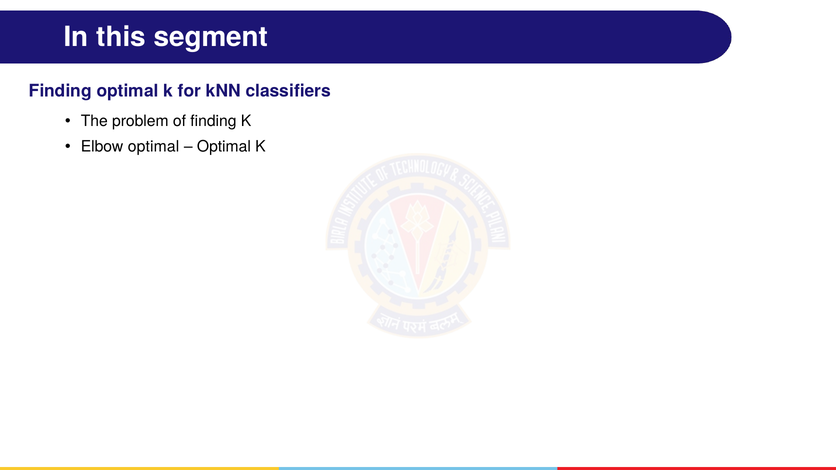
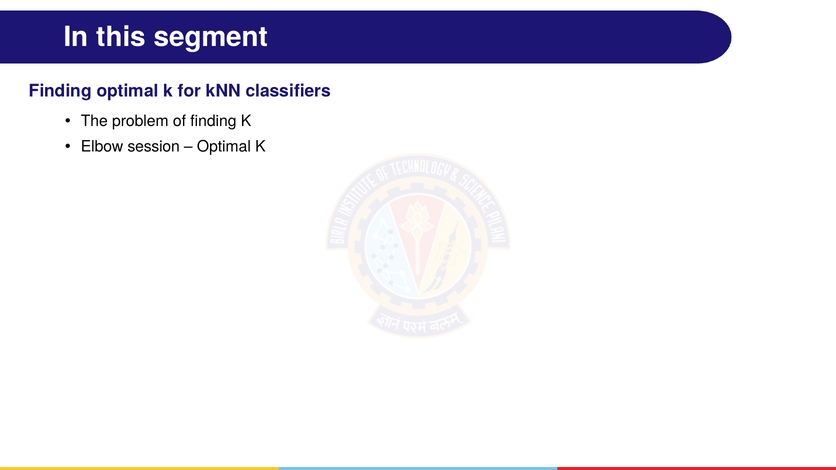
Elbow optimal: optimal -> session
